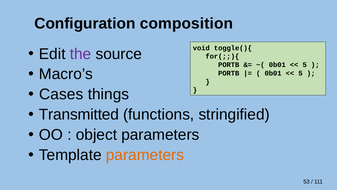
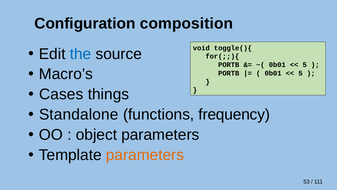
the colour: purple -> blue
Transmitted: Transmitted -> Standalone
stringified: stringified -> frequency
